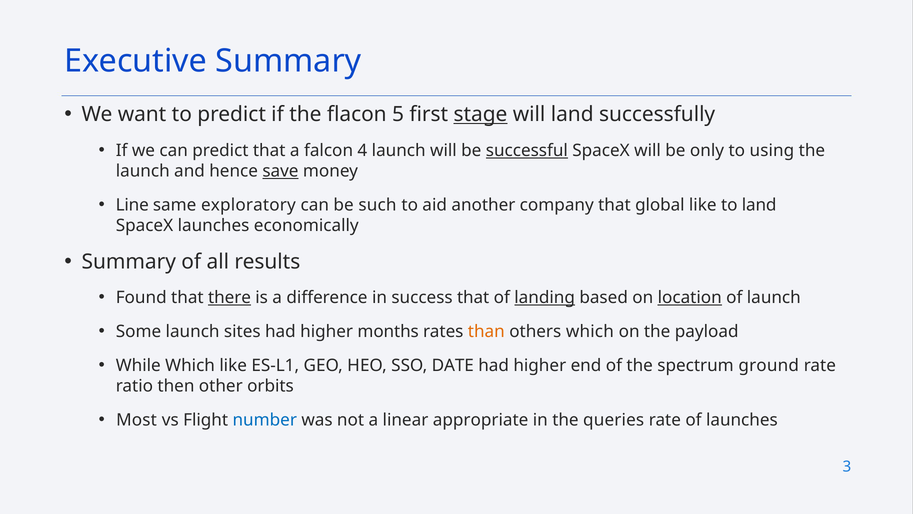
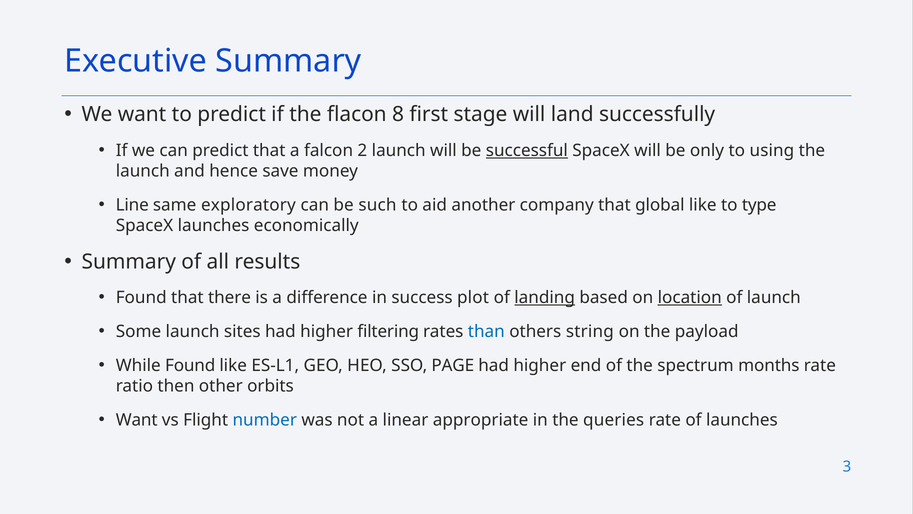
5: 5 -> 8
stage underline: present -> none
4: 4 -> 2
save underline: present -> none
to land: land -> type
there underline: present -> none
success that: that -> plot
months: months -> filtering
than colour: orange -> blue
others which: which -> string
While Which: Which -> Found
DATE: DATE -> PAGE
ground: ground -> months
Most at (137, 420): Most -> Want
